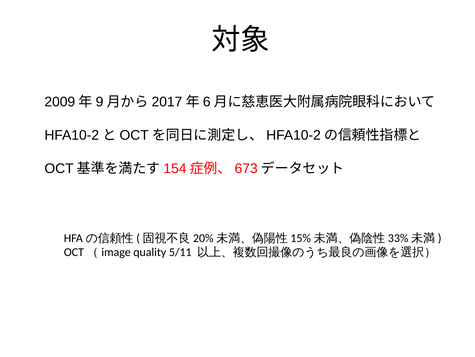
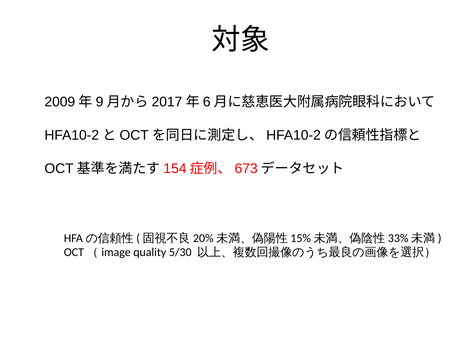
5/11: 5/11 -> 5/30
